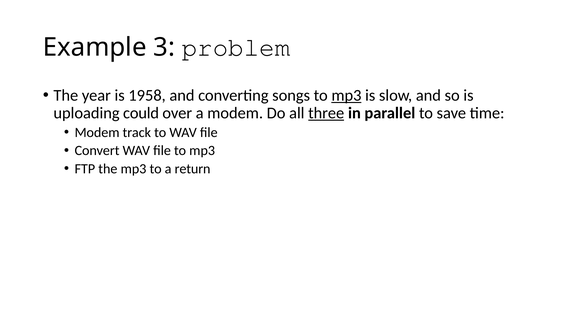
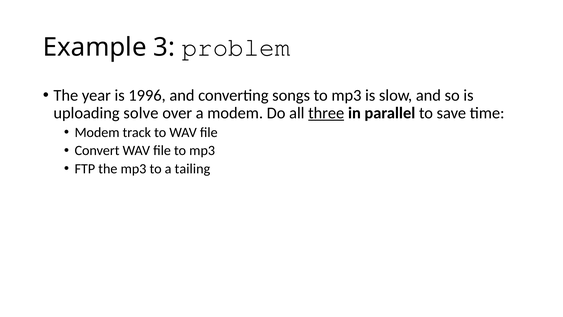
1958: 1958 -> 1996
mp3 at (346, 95) underline: present -> none
could: could -> solve
return: return -> tailing
